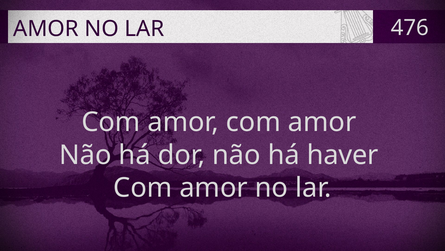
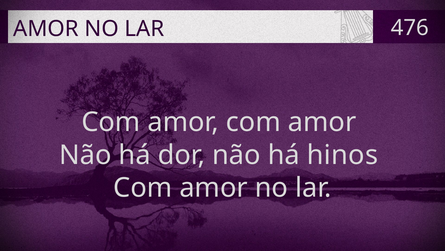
haver: haver -> hinos
